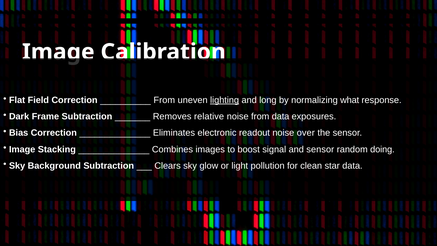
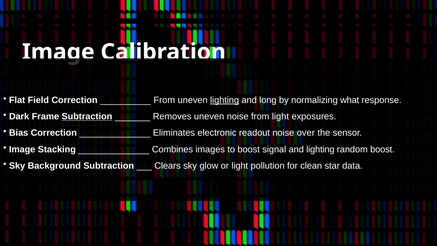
Subtraction at (87, 116) underline: none -> present
Removes relative: relative -> uneven
from data: data -> light
and sensor: sensor -> lighting
random doing: doing -> boost
